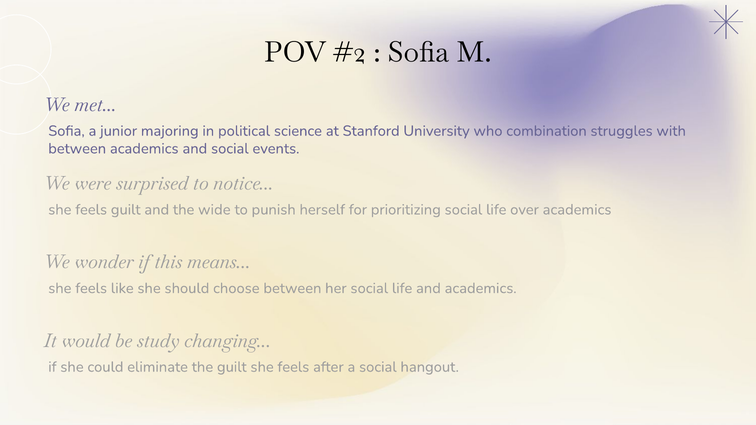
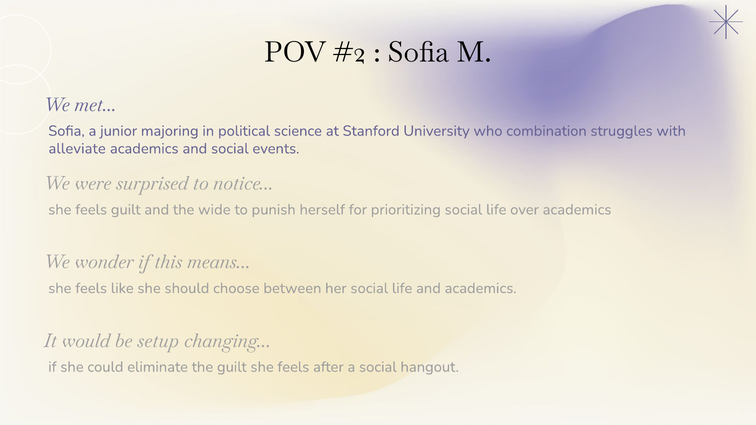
between at (77, 149): between -> alleviate
study: study -> setup
